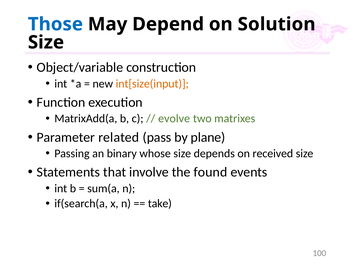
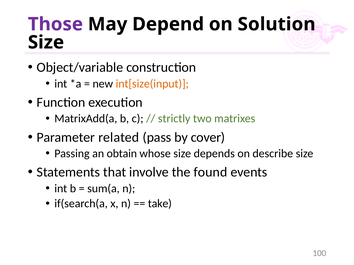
Those colour: blue -> purple
evolve: evolve -> strictly
plane: plane -> cover
binary: binary -> obtain
received: received -> describe
